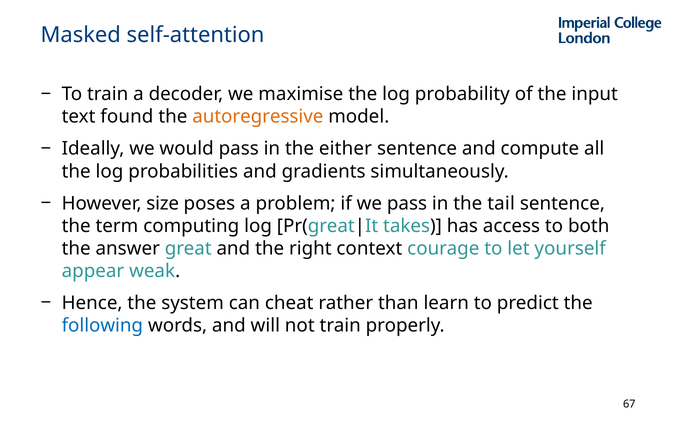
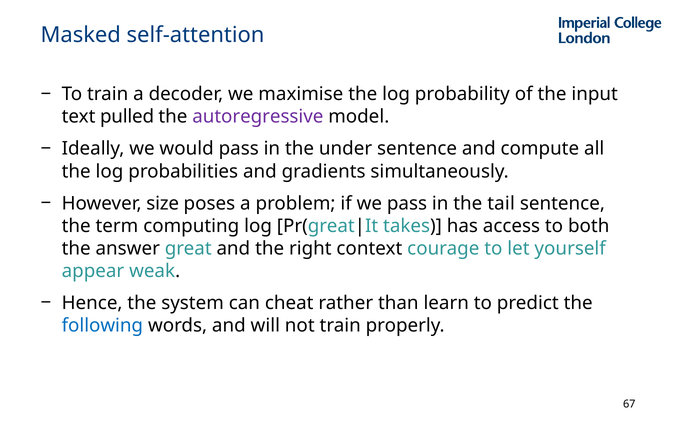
found: found -> pulled
autoregressive colour: orange -> purple
either: either -> under
